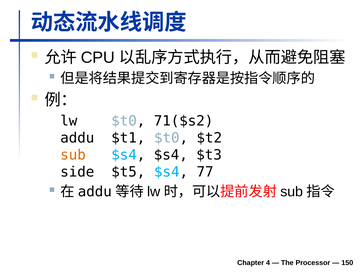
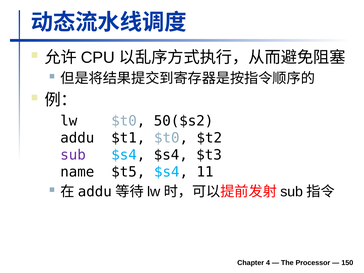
71($s2: 71($s2 -> 50($s2
sub at (73, 155) colour: orange -> purple
side: side -> name
77: 77 -> 11
